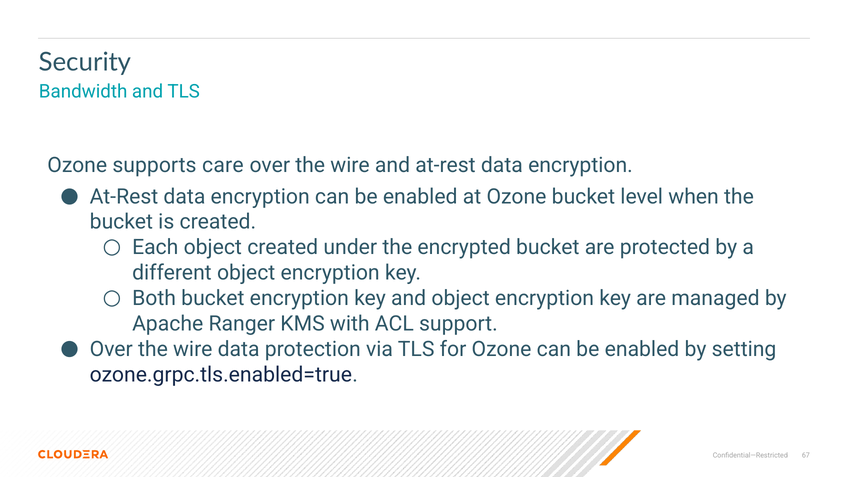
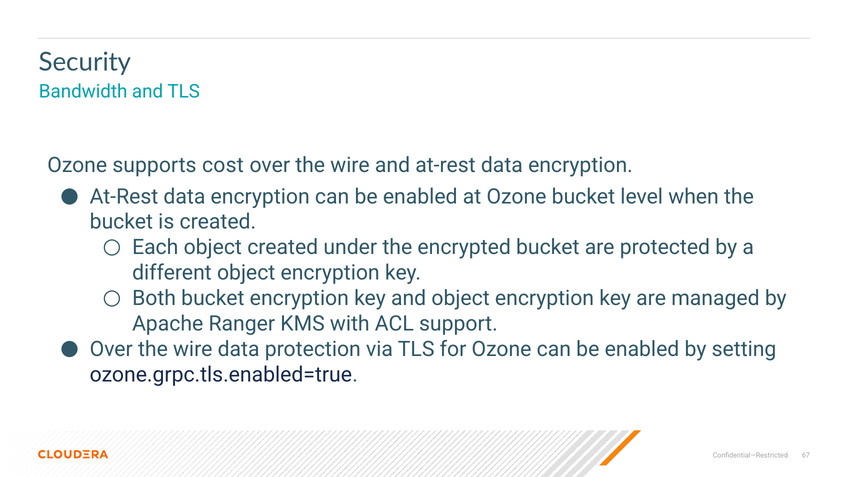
care: care -> cost
